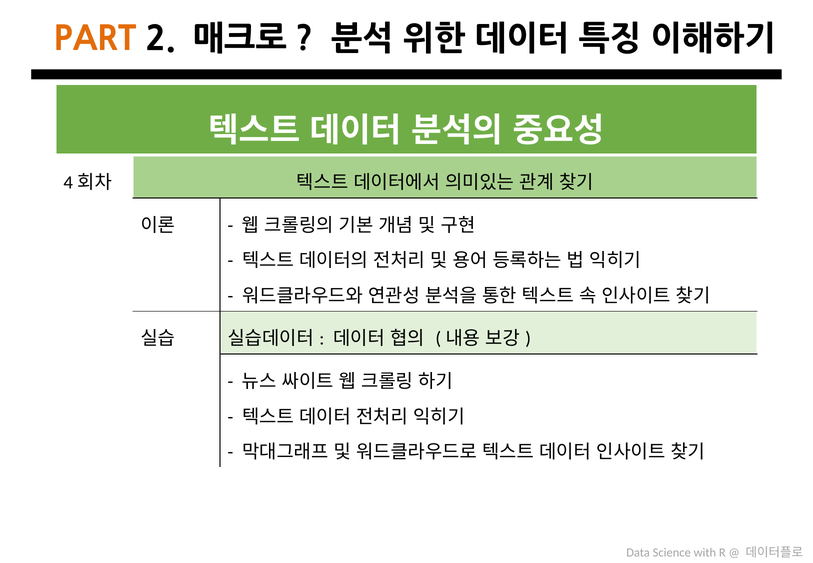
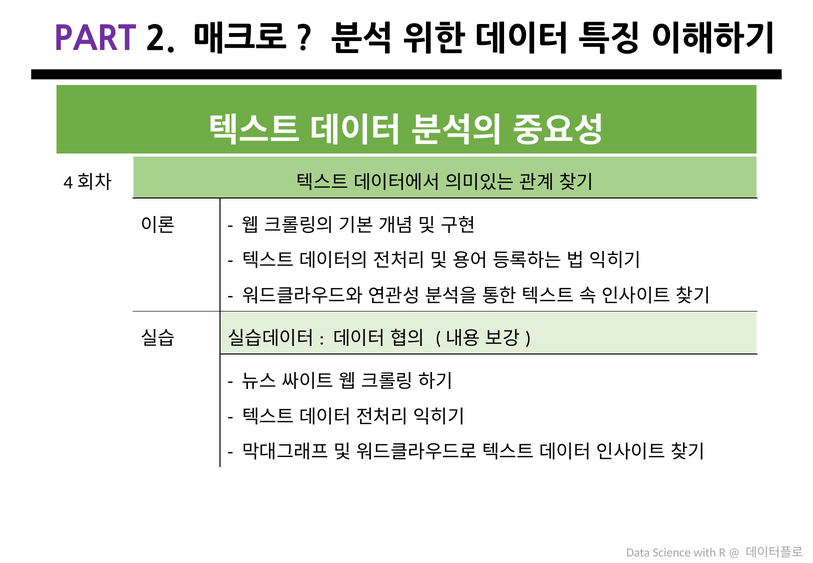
PART colour: orange -> purple
